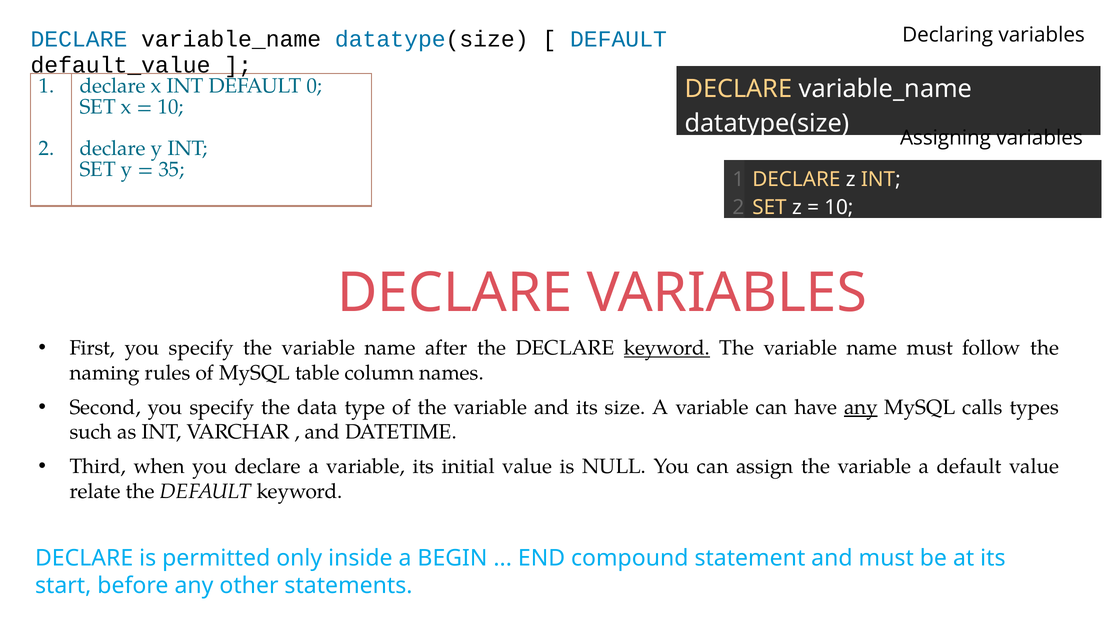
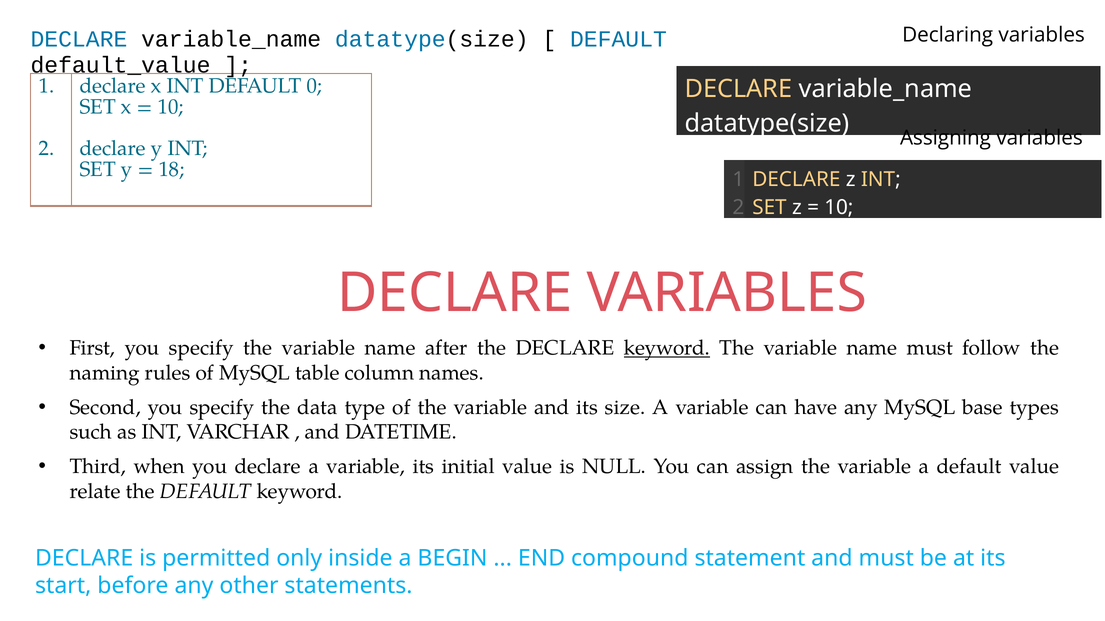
35: 35 -> 18
any at (861, 408) underline: present -> none
calls: calls -> base
